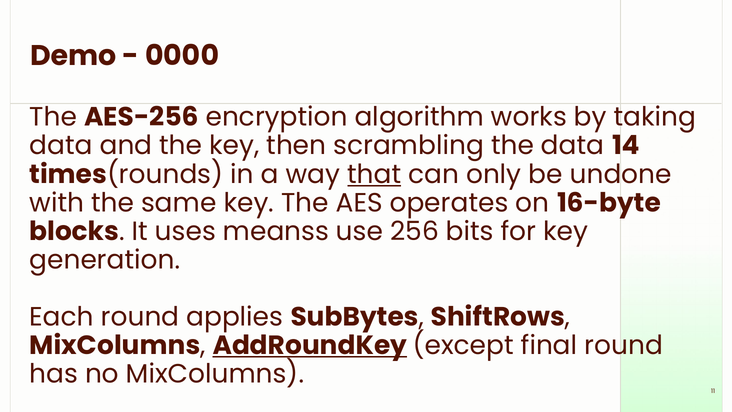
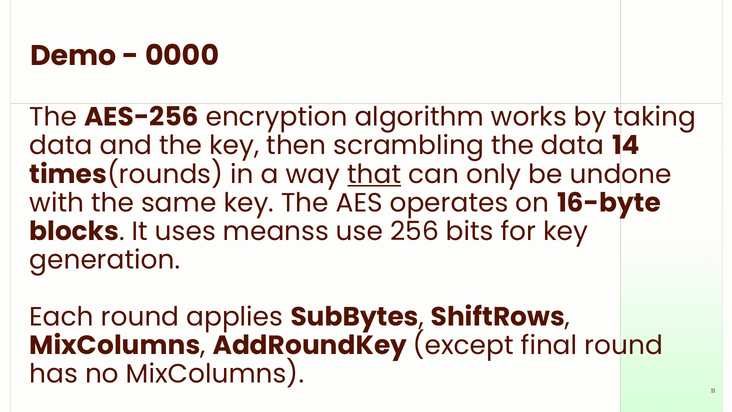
AddRoundKey underline: present -> none
